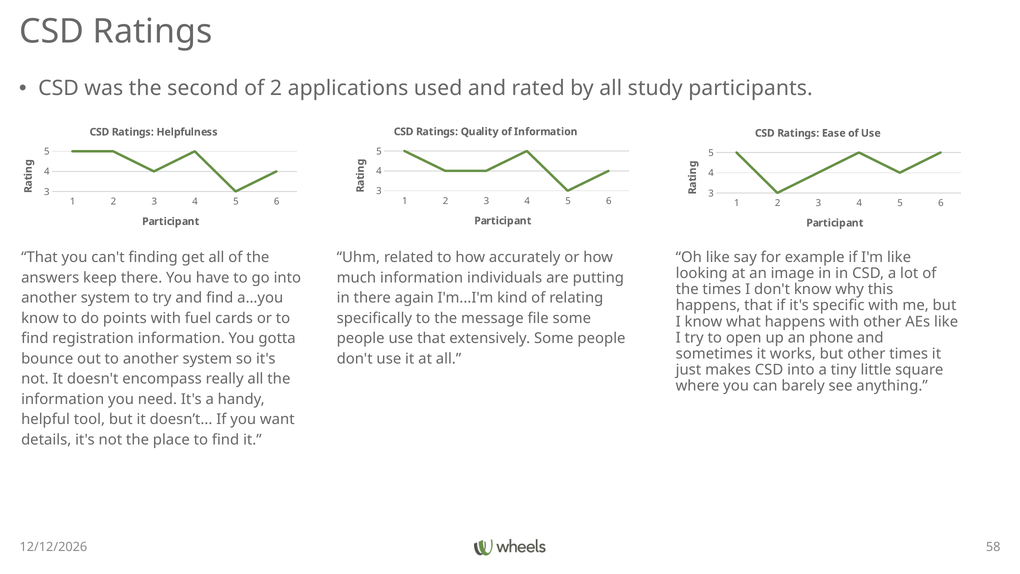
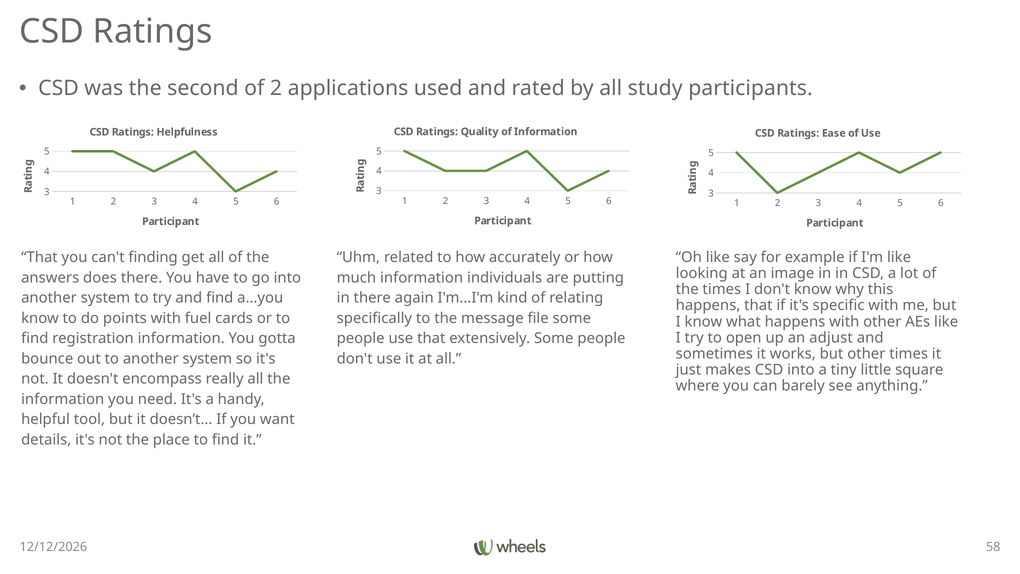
keep: keep -> does
phone: phone -> adjust
